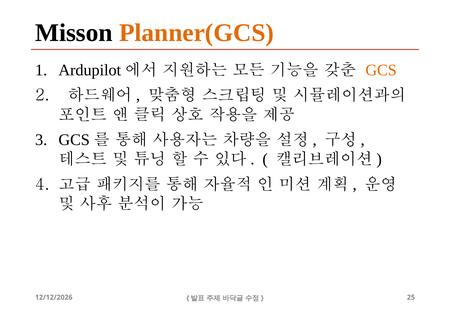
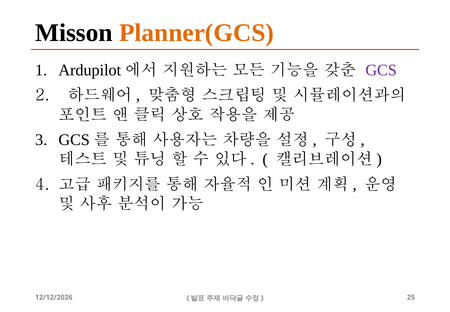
GCS colour: orange -> purple
